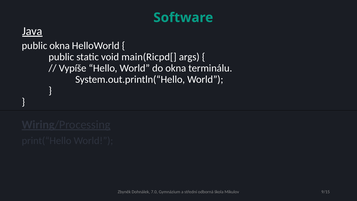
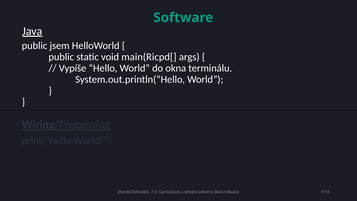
public okna: okna -> jsem
